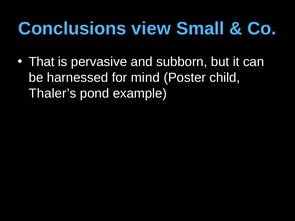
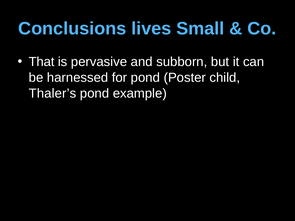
view: view -> lives
for mind: mind -> pond
